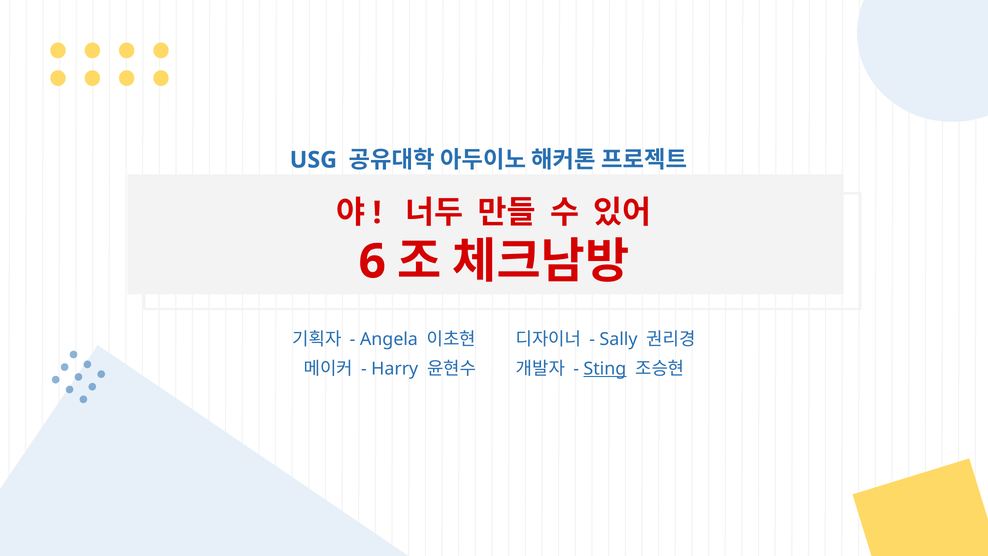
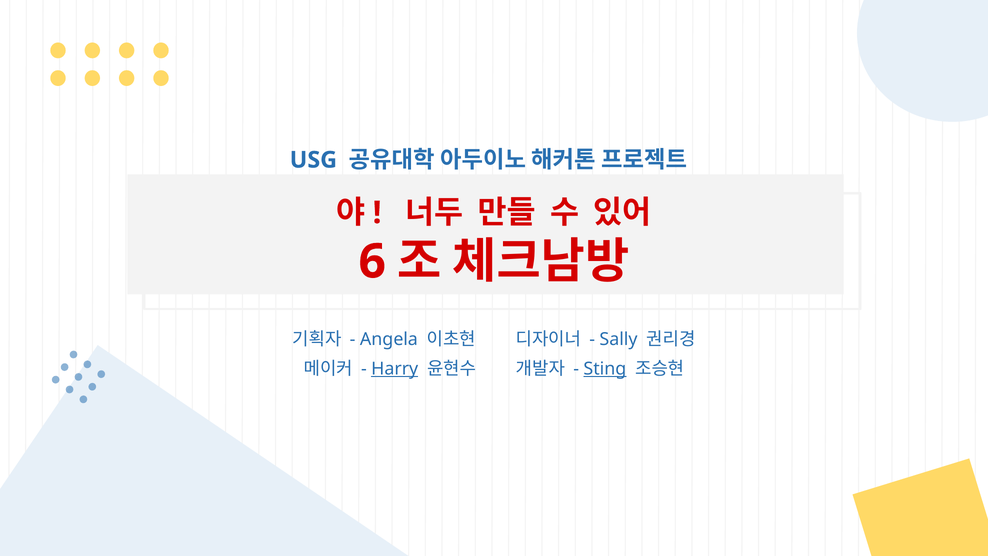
Harry underline: none -> present
